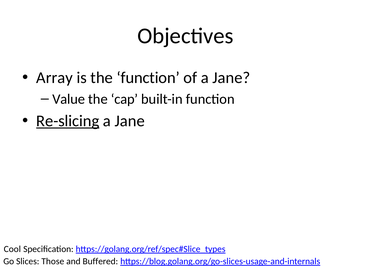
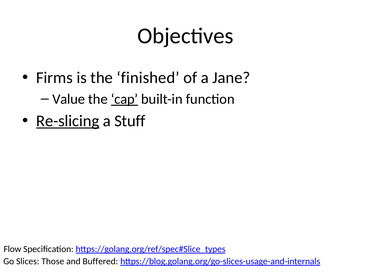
Array: Array -> Firms
the function: function -> finished
cap underline: none -> present
Jane at (130, 121): Jane -> Stuff
Cool: Cool -> Flow
